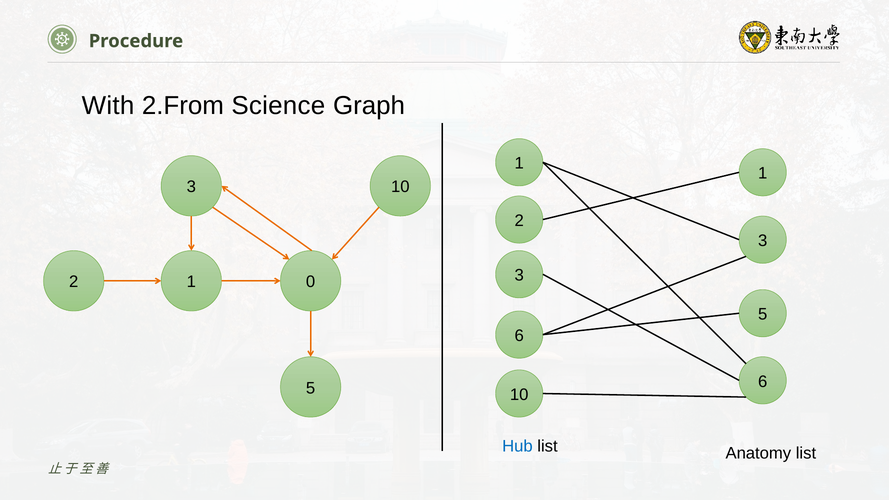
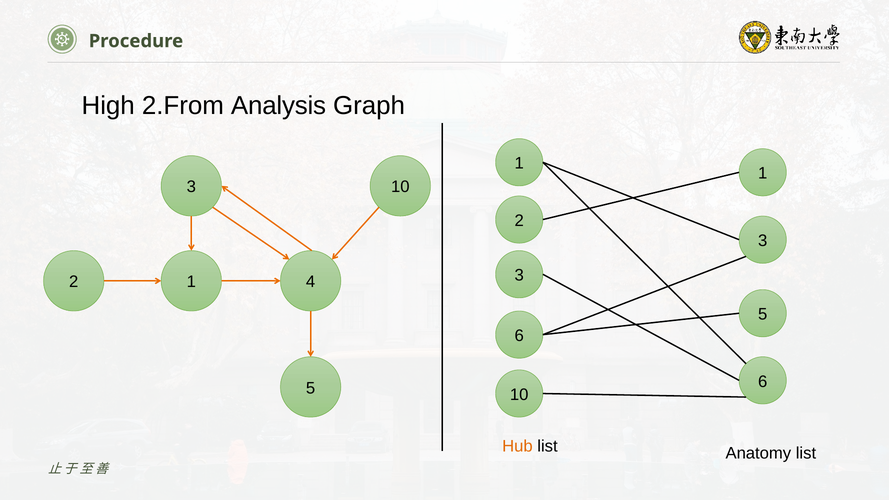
With: With -> High
Science: Science -> Analysis
0: 0 -> 4
Hub colour: blue -> orange
